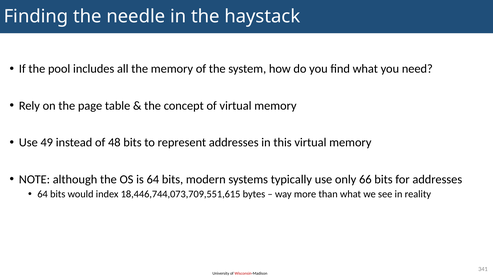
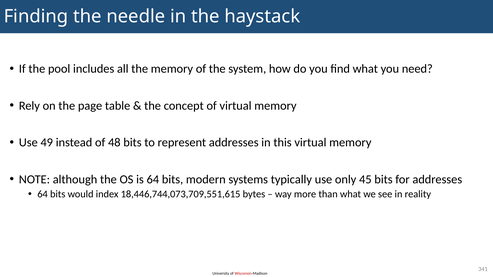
66: 66 -> 45
